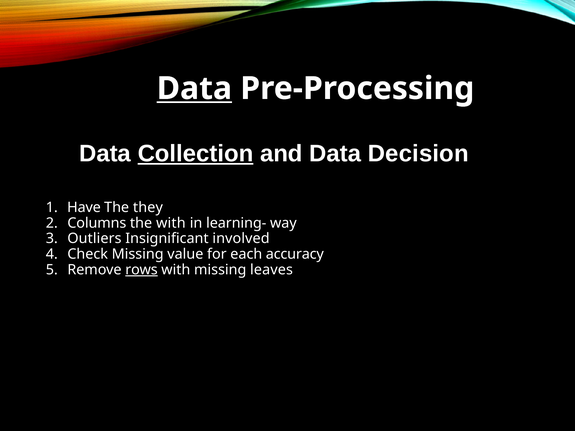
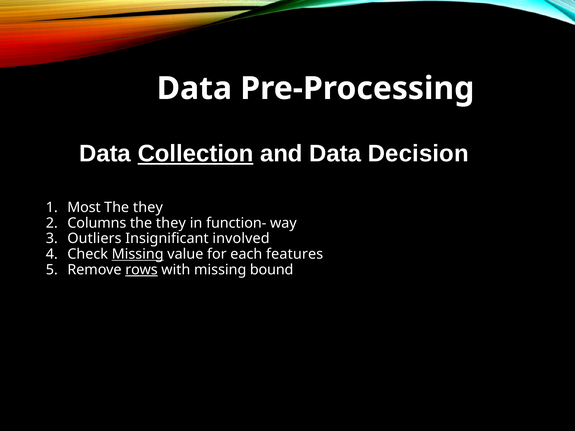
Data at (194, 88) underline: present -> none
Have: Have -> Most
with at (171, 223): with -> they
learning-: learning- -> function-
Missing at (138, 254) underline: none -> present
accuracy: accuracy -> features
leaves: leaves -> bound
